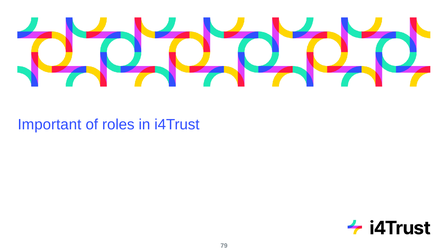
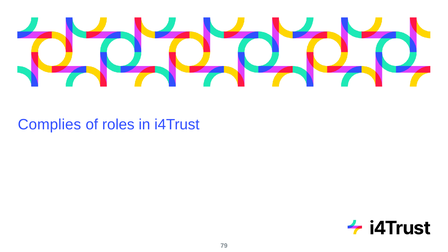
Important: Important -> Complies
